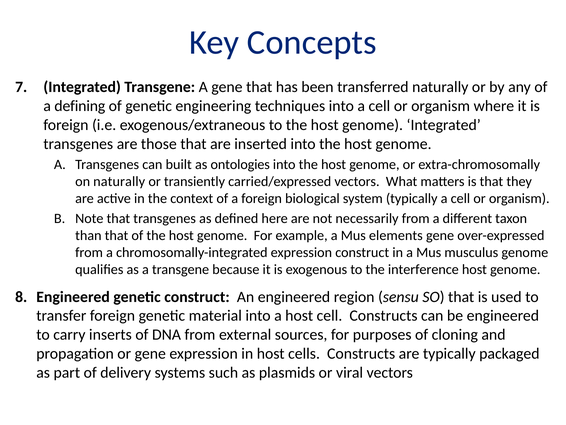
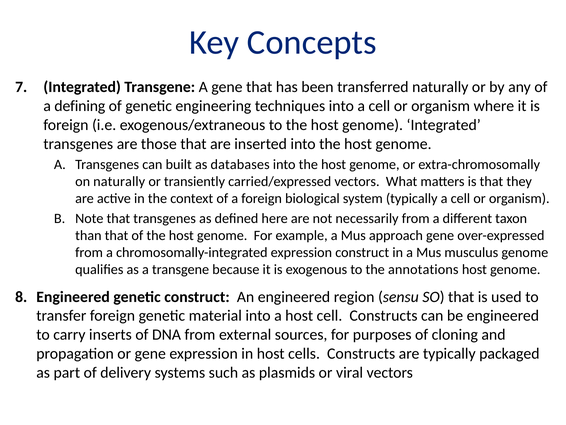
ontologies: ontologies -> databases
elements: elements -> approach
interference: interference -> annotations
